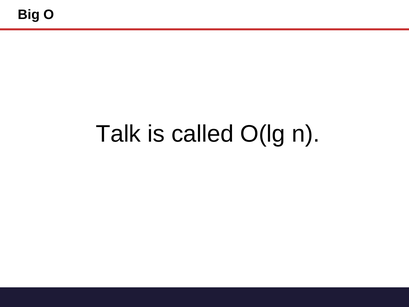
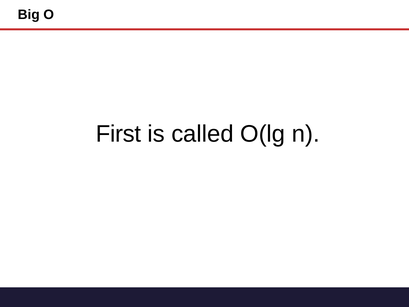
Talk: Talk -> First
